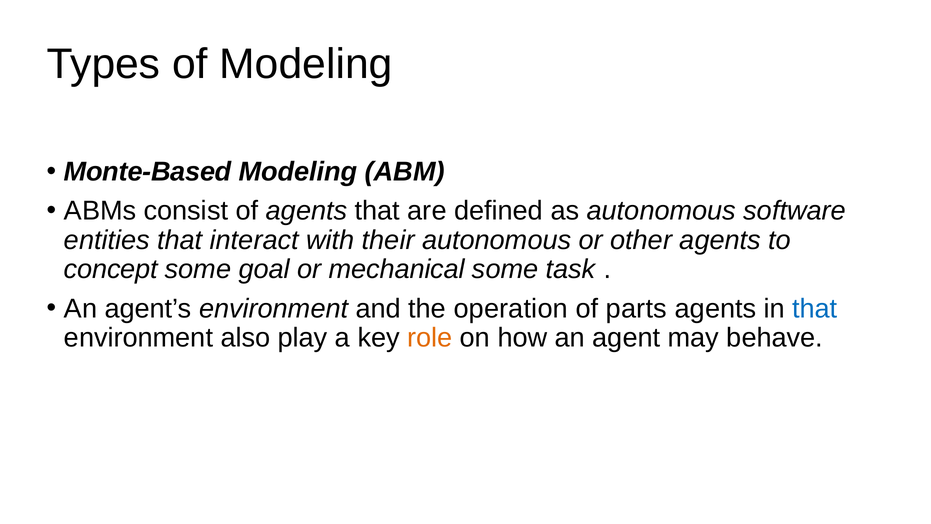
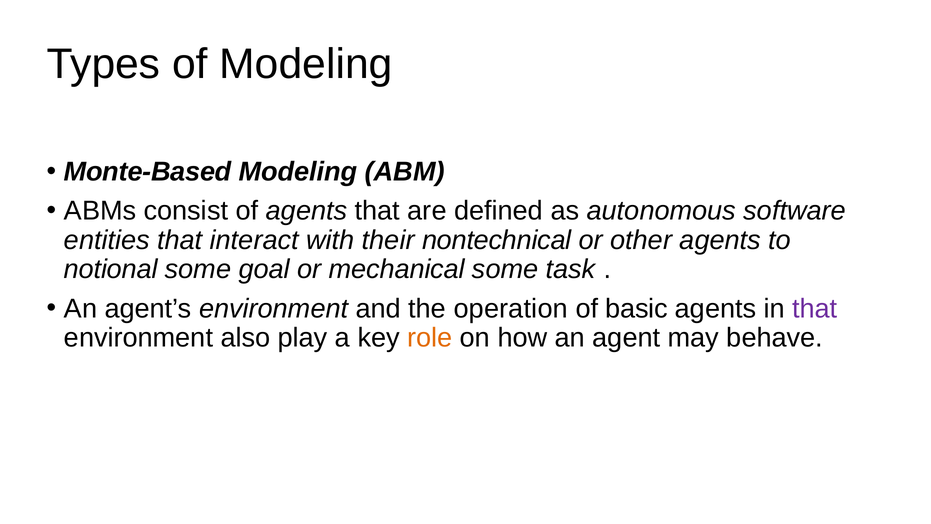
their autonomous: autonomous -> nontechnical
concept: concept -> notional
parts: parts -> basic
that at (815, 308) colour: blue -> purple
